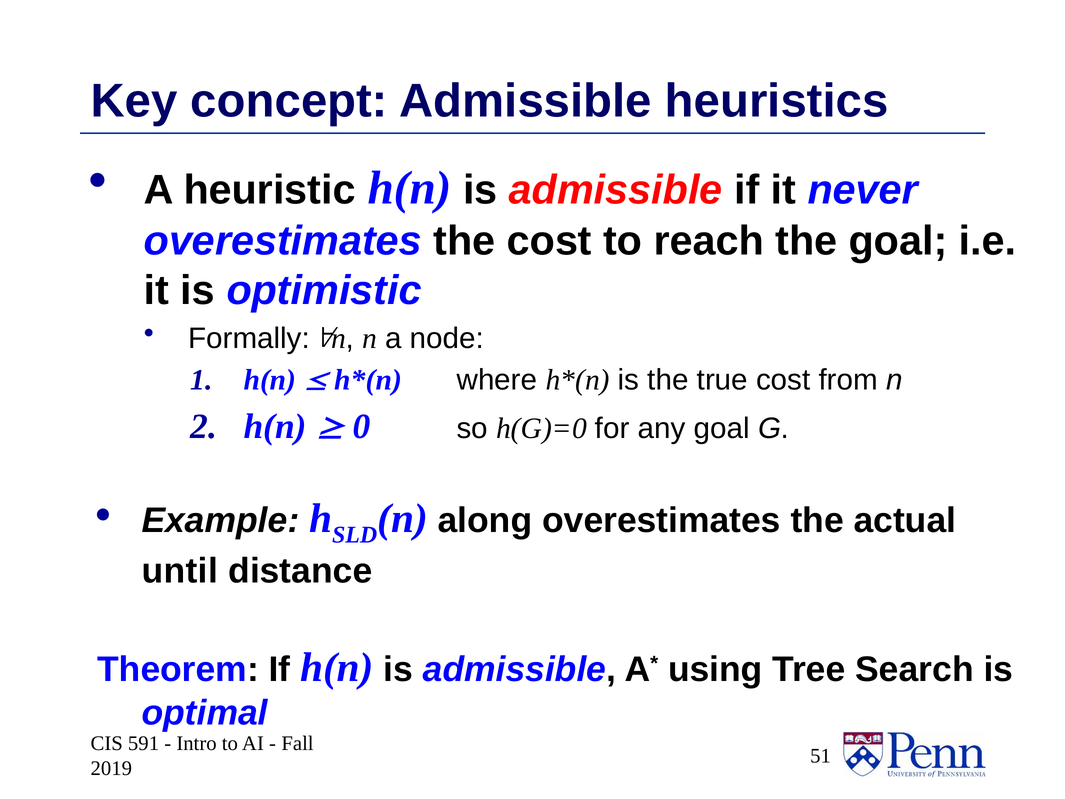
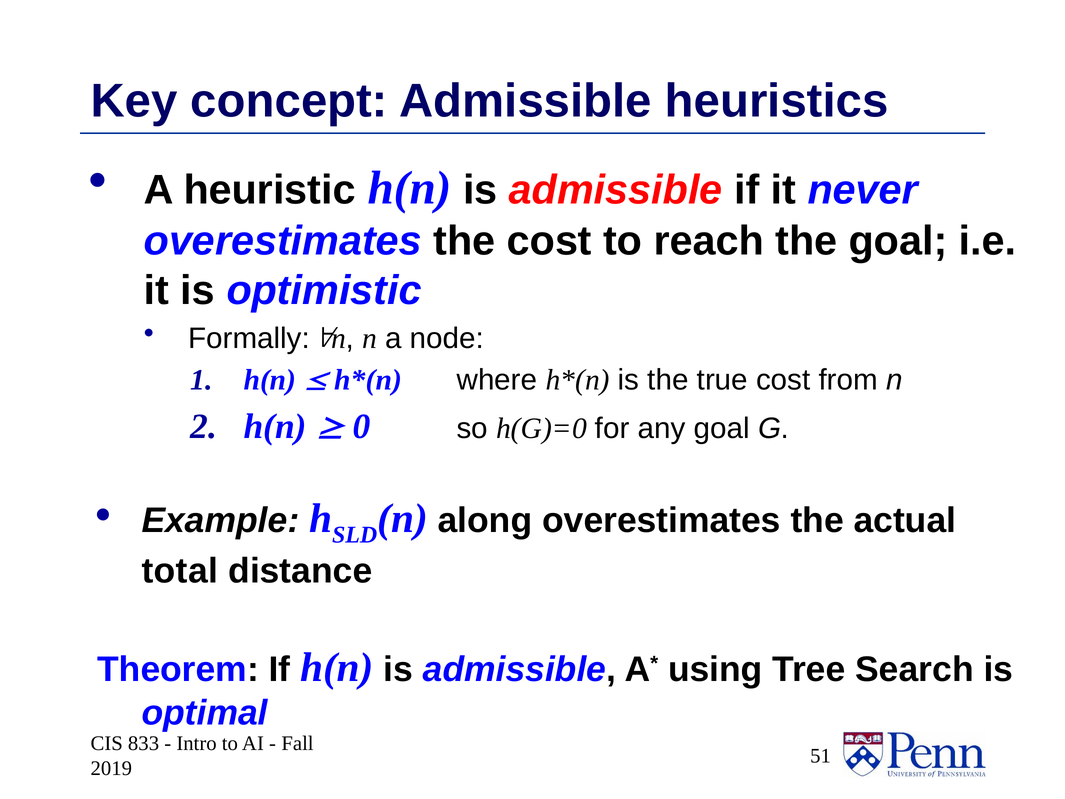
until: until -> total
591: 591 -> 833
